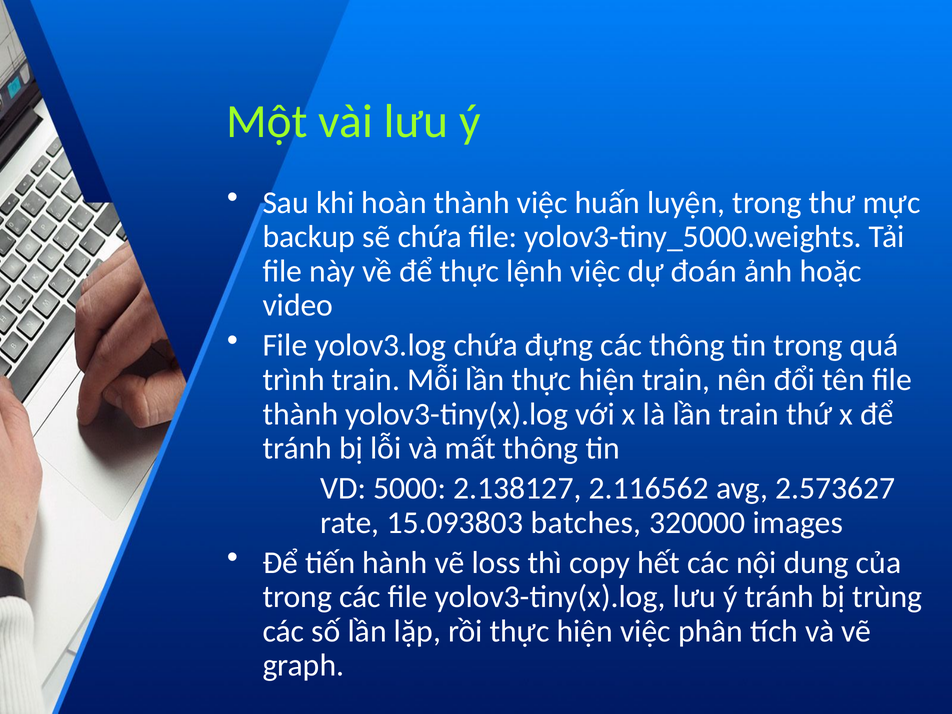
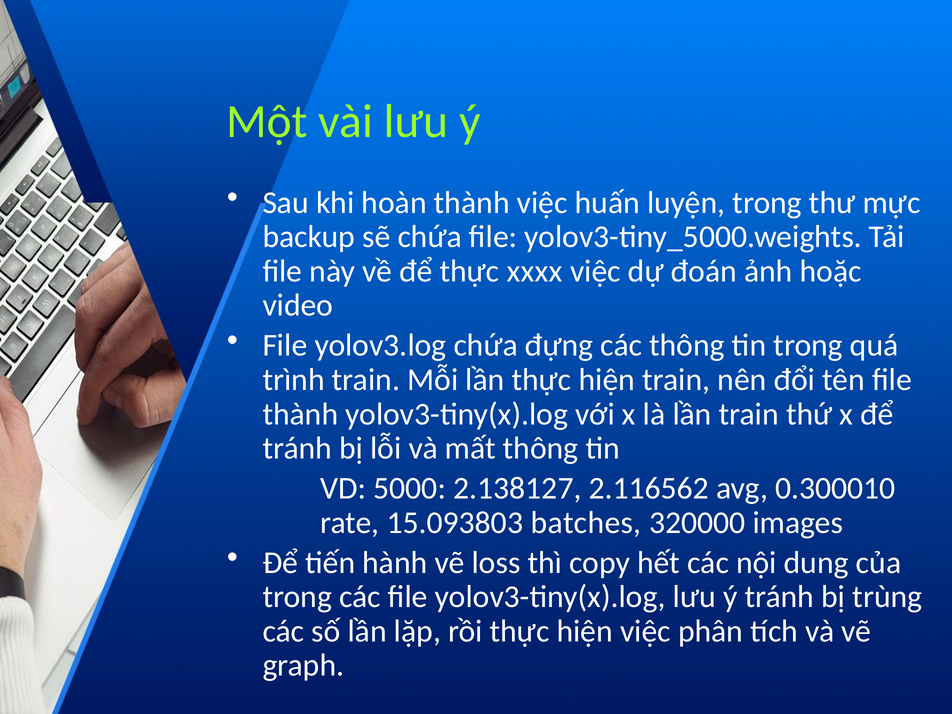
lệnh: lệnh -> xxxx
2.573627: 2.573627 -> 0.300010
